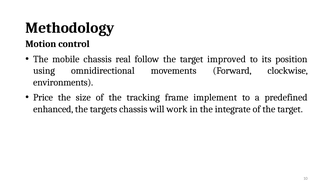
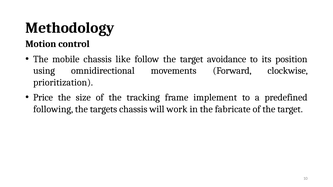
real: real -> like
improved: improved -> avoidance
environments: environments -> prioritization
enhanced: enhanced -> following
integrate: integrate -> fabricate
